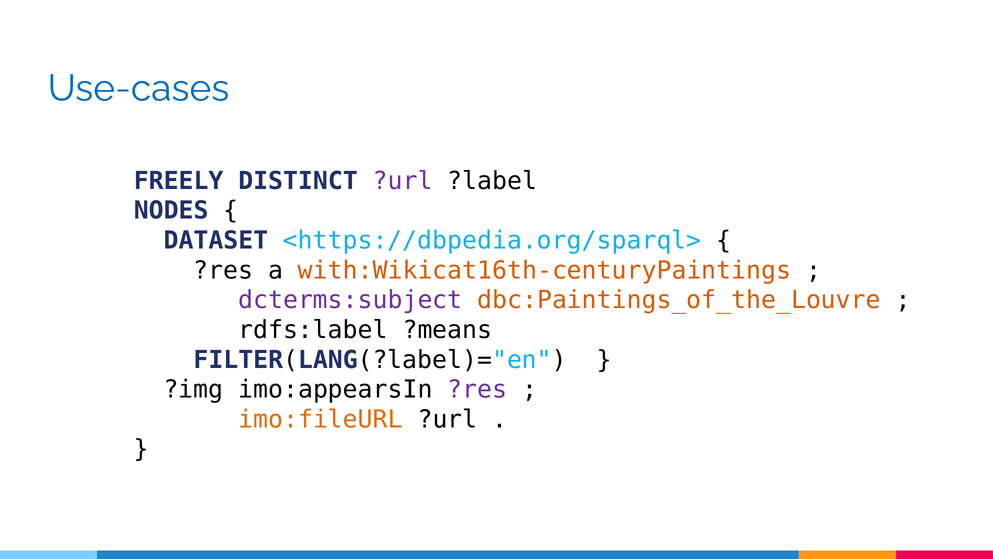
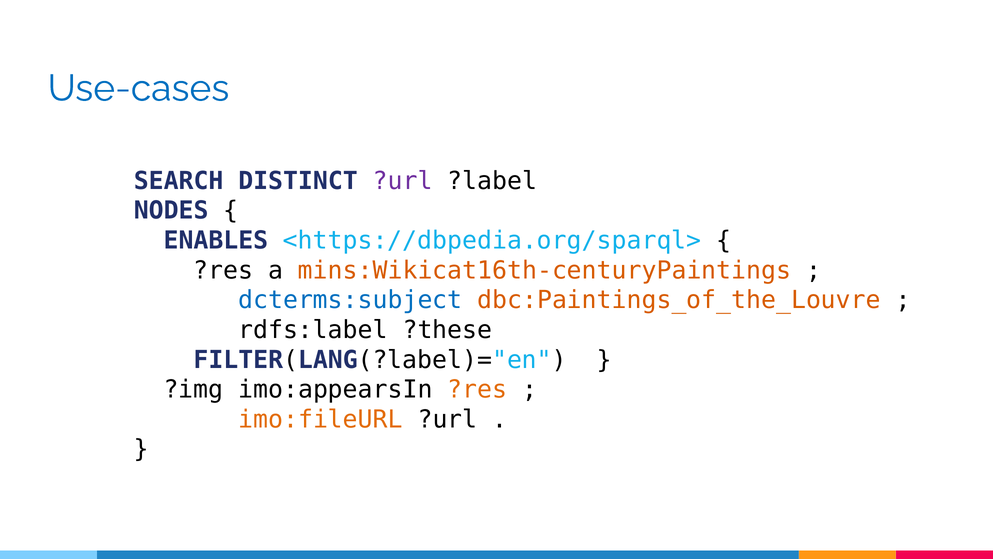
FREELY: FREELY -> SEARCH
DATASET: DATASET -> ENABLES
with:Wikicat16th-centuryPaintings: with:Wikicat16th-centuryPaintings -> mins:Wikicat16th-centuryPaintings
dcterms:subject colour: purple -> blue
?means: ?means -> ?these
?res at (477, 389) colour: purple -> orange
